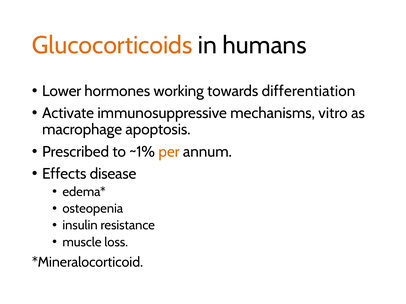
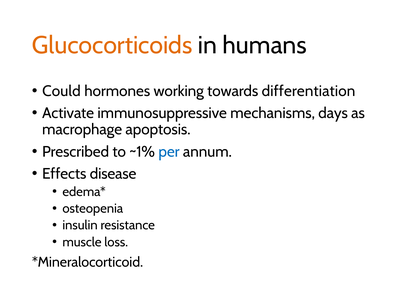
Lower: Lower -> Could
vitro: vitro -> days
per colour: orange -> blue
